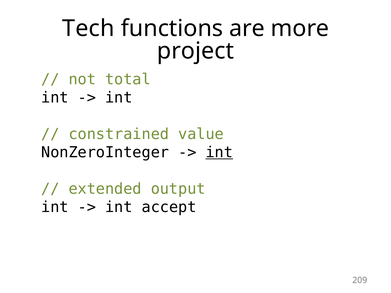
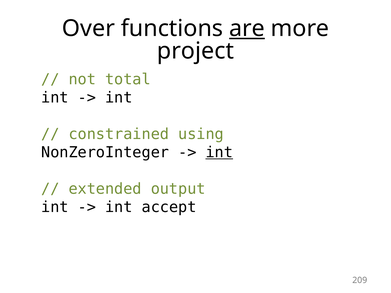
Tech: Tech -> Over
are underline: none -> present
value: value -> using
